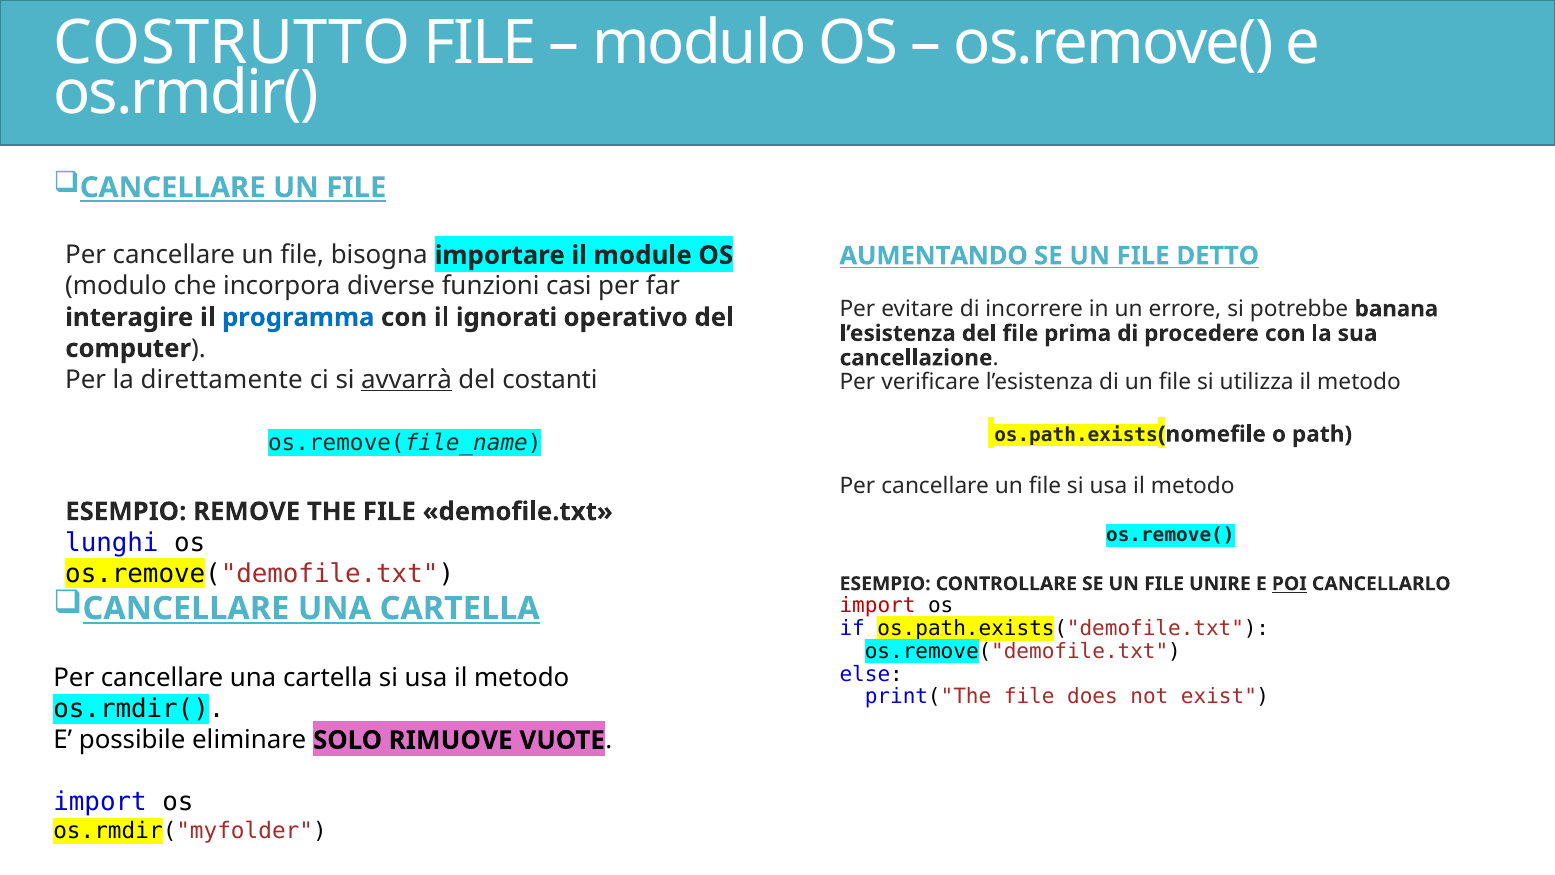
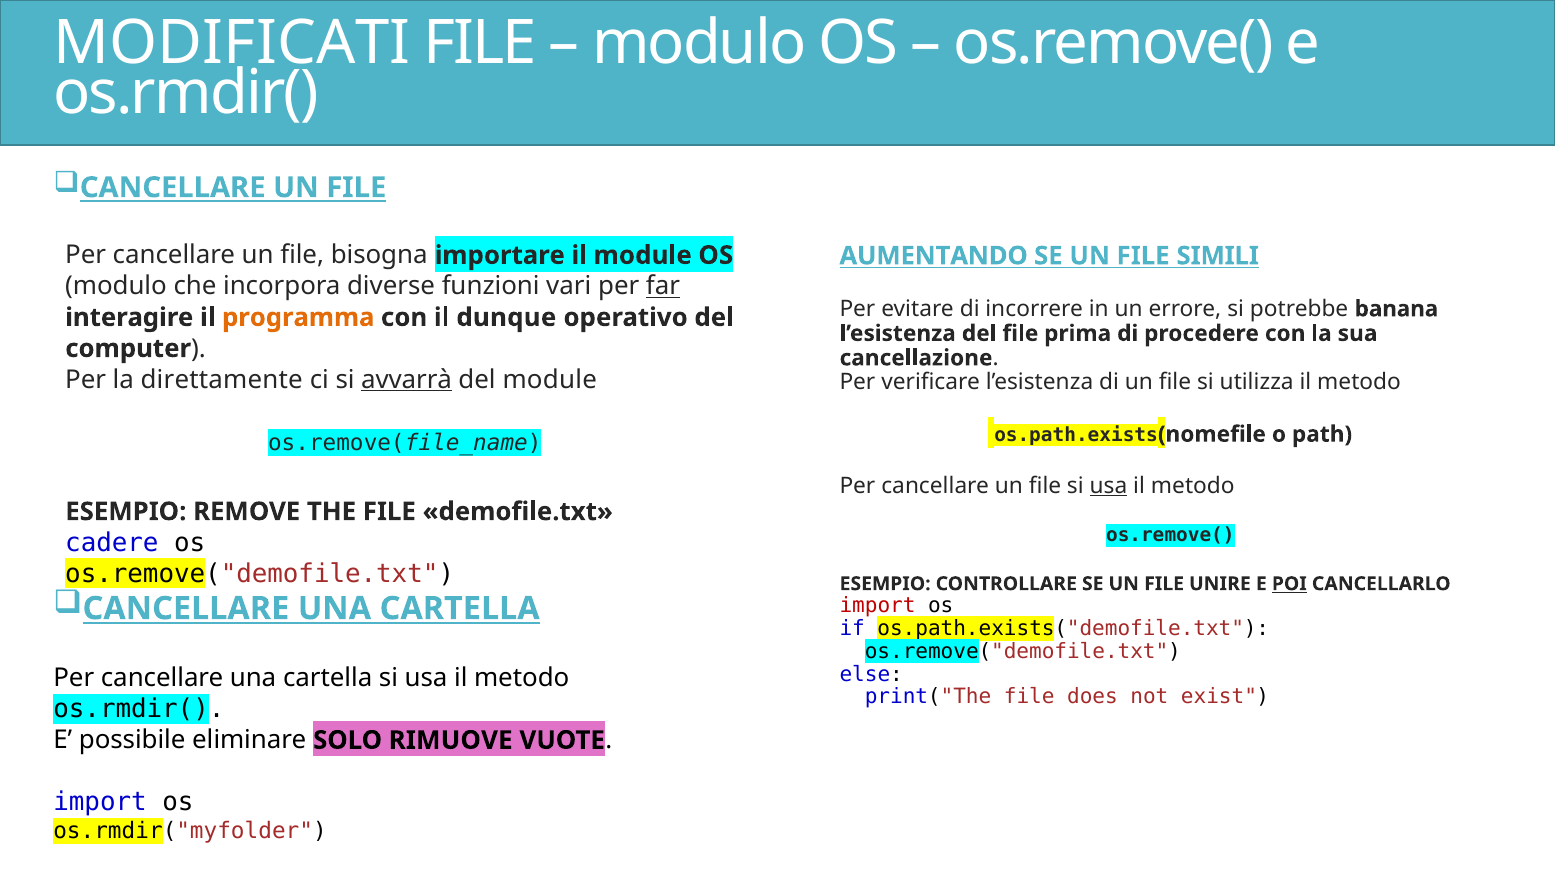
COSTRUTTO: COSTRUTTO -> MODIFICATI
DETTO: DETTO -> SIMILI
casi: casi -> vari
far underline: none -> present
programma colour: blue -> orange
ignorati: ignorati -> dunque
del costanti: costanti -> module
usa at (1108, 486) underline: none -> present
lunghi: lunghi -> cadere
